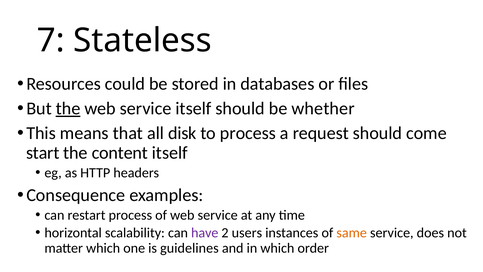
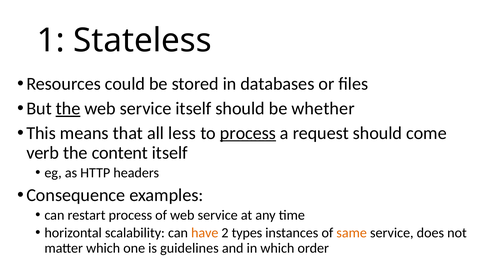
7: 7 -> 1
disk: disk -> less
process at (248, 133) underline: none -> present
start: start -> verb
have colour: purple -> orange
users: users -> types
